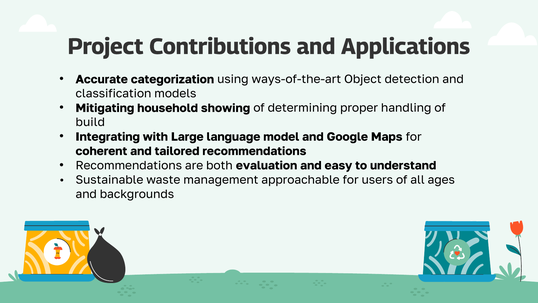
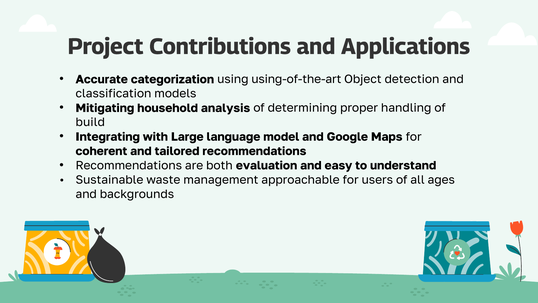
ways-of-the-art: ways-of-the-art -> using-of-the-art
showing: showing -> analysis
